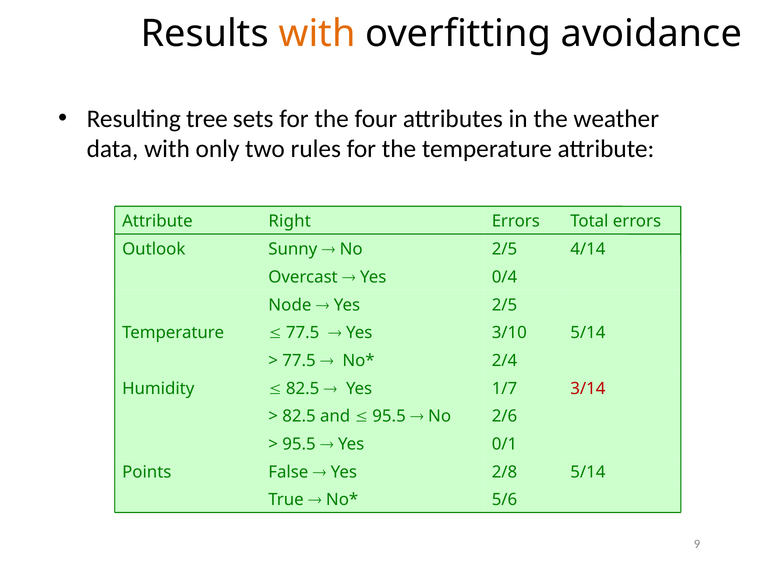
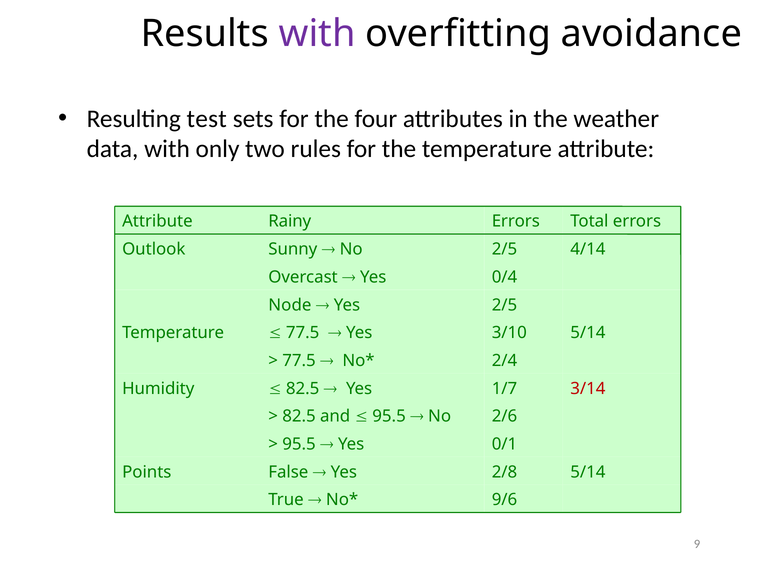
with at (317, 34) colour: orange -> purple
tree: tree -> test
Right: Right -> Rainy
5/6: 5/6 -> 9/6
